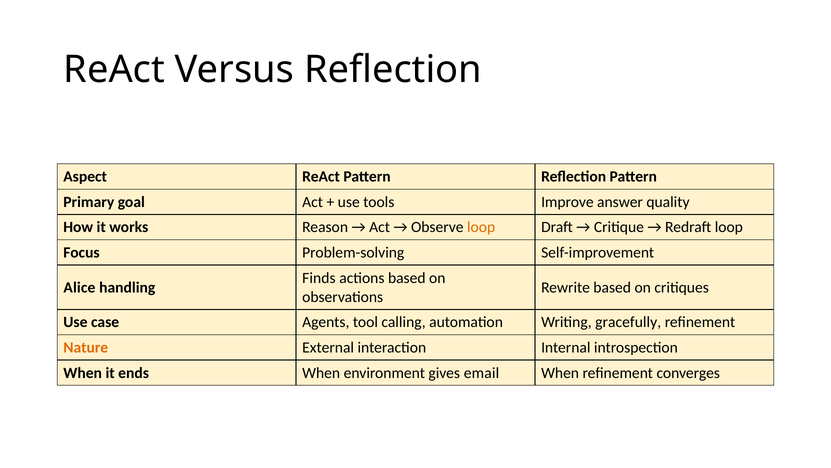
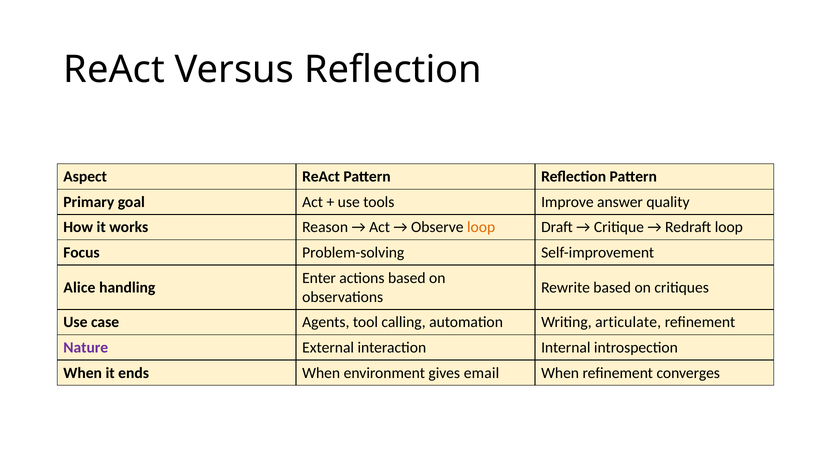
Finds: Finds -> Enter
gracefully: gracefully -> articulate
Nature colour: orange -> purple
